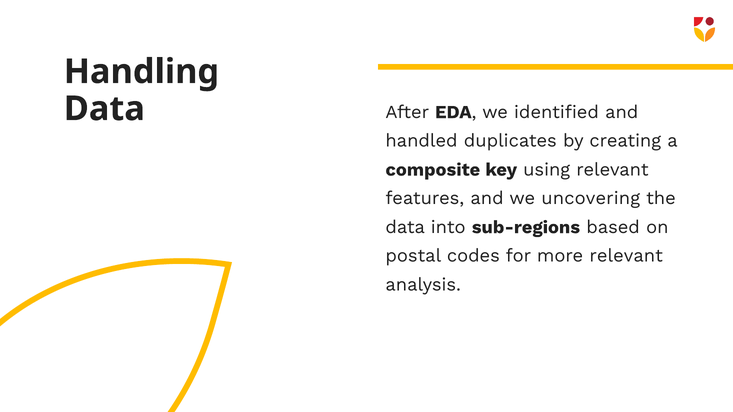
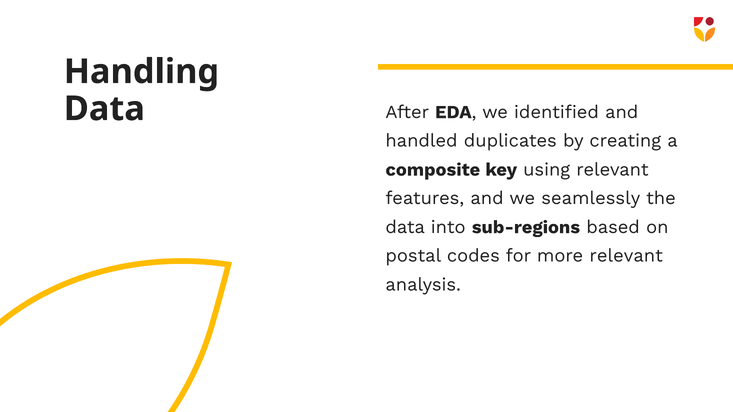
uncovering: uncovering -> seamlessly
